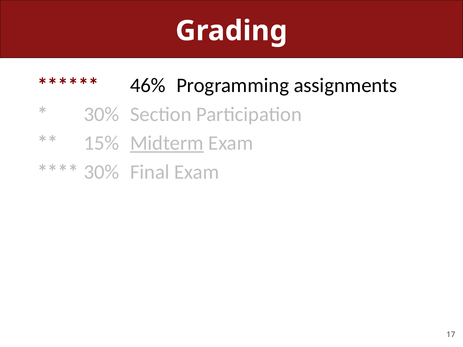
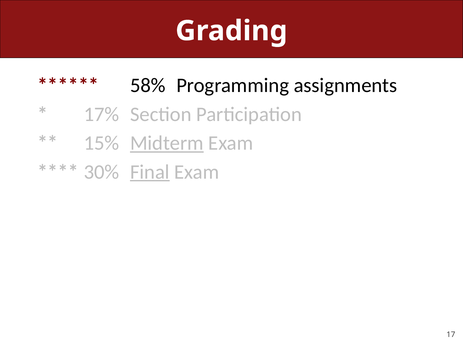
46%: 46% -> 58%
30% at (102, 114): 30% -> 17%
Final underline: none -> present
